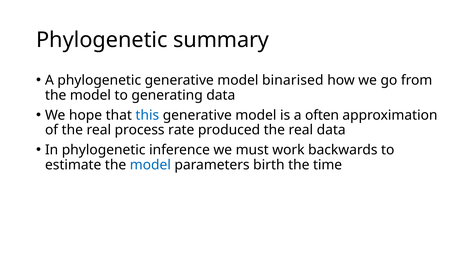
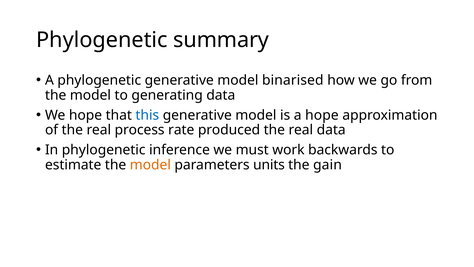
a often: often -> hope
model at (150, 165) colour: blue -> orange
birth: birth -> units
time: time -> gain
